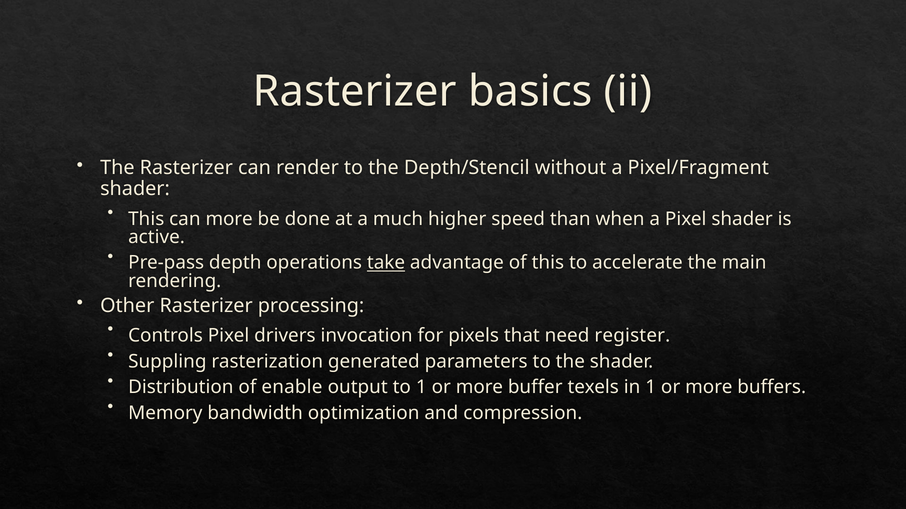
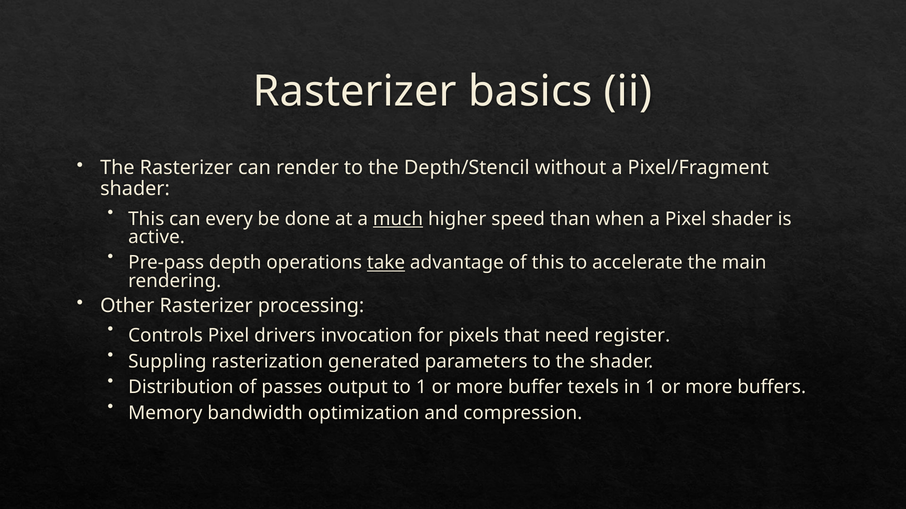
can more: more -> every
much underline: none -> present
enable: enable -> passes
